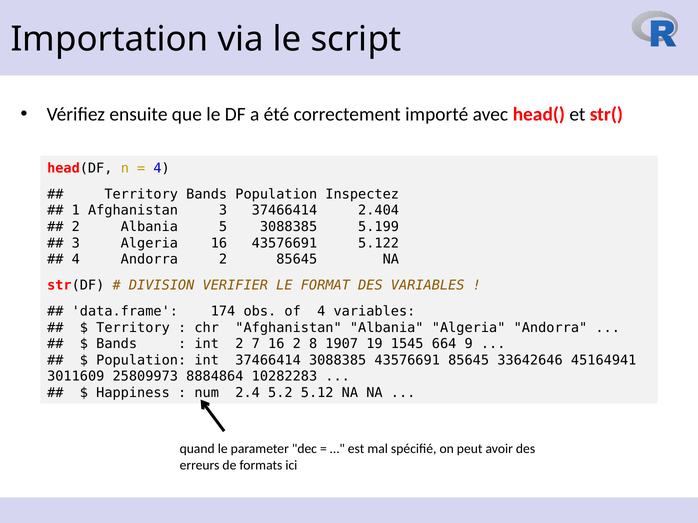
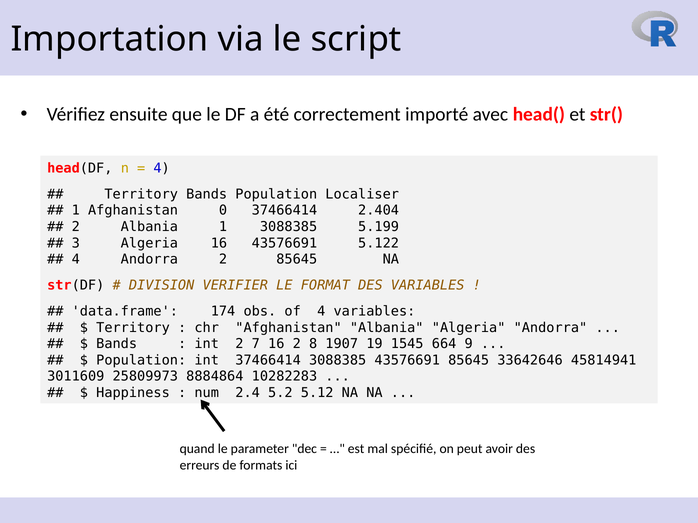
Inspectez: Inspectez -> Localiser
Afghanistan 3: 3 -> 0
Albania 5: 5 -> 1
45164941: 45164941 -> 45814941
